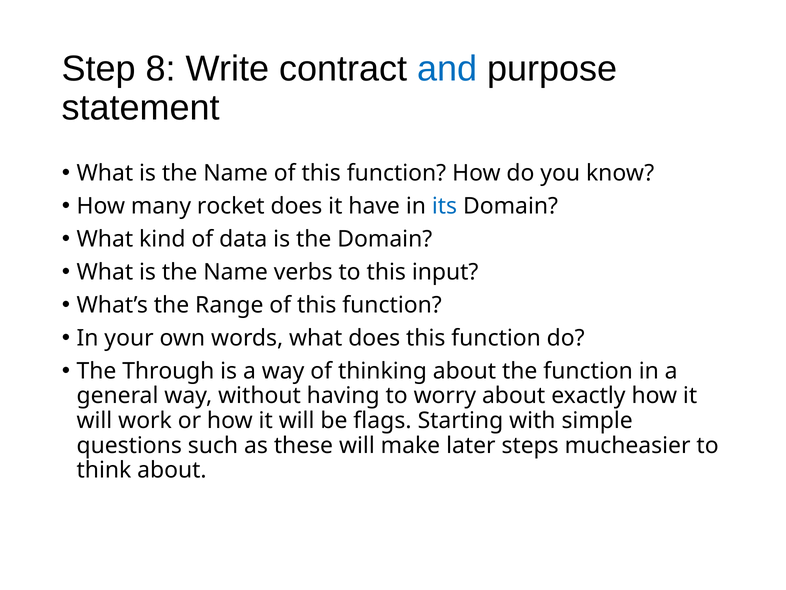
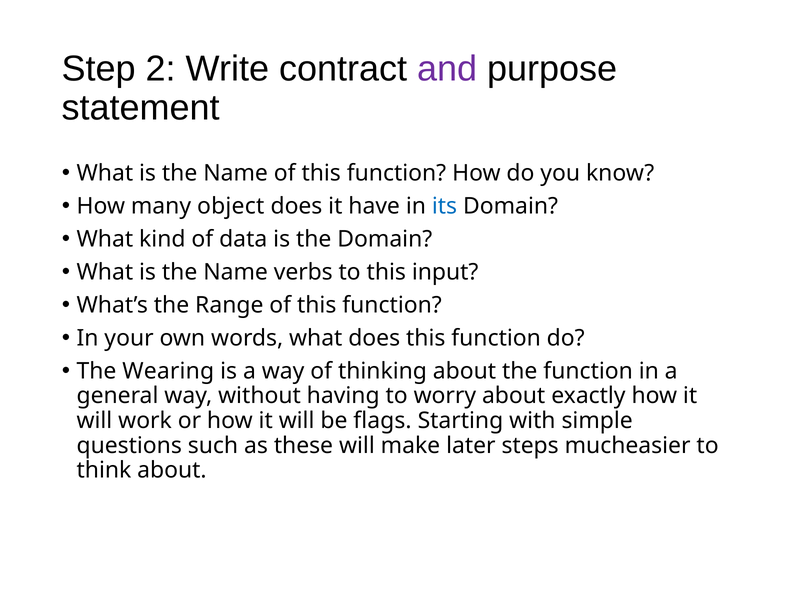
8: 8 -> 2
and colour: blue -> purple
rocket: rocket -> object
Through: Through -> Wearing
